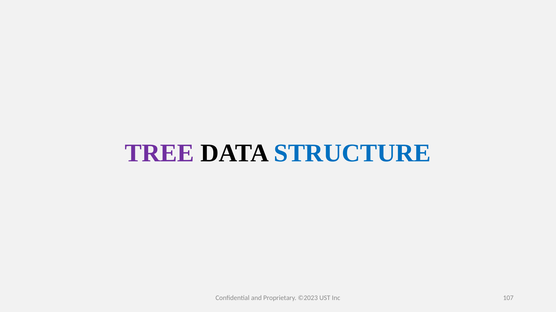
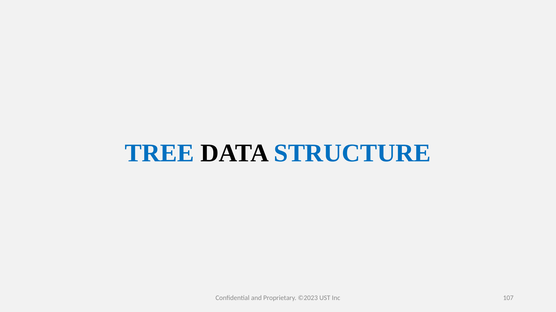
TREE colour: purple -> blue
